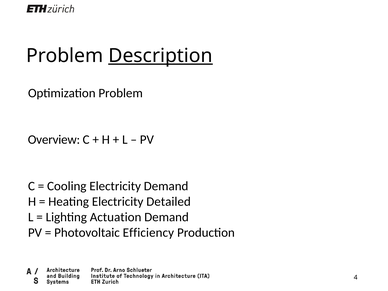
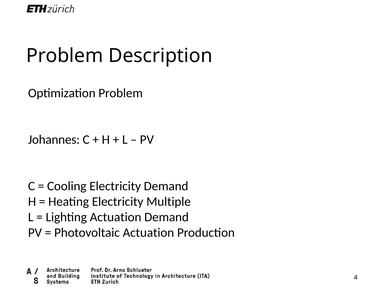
Description underline: present -> none
Overview: Overview -> Johannes
Detailed: Detailed -> Multiple
Photovoltaic Efficiency: Efficiency -> Actuation
